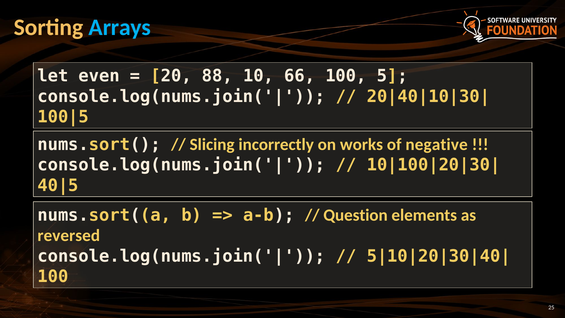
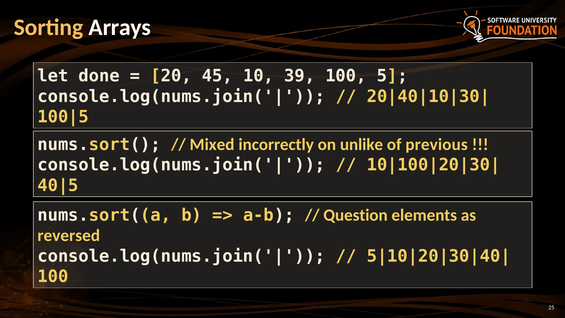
Arrays colour: light blue -> white
even: even -> done
88: 88 -> 45
66: 66 -> 39
Slicing: Slicing -> Mixed
works: works -> unlike
negative: negative -> previous
